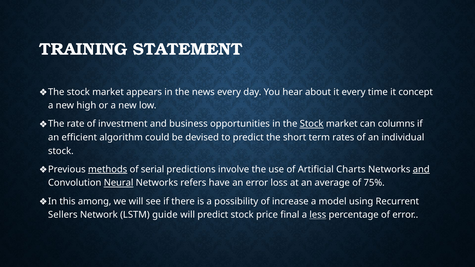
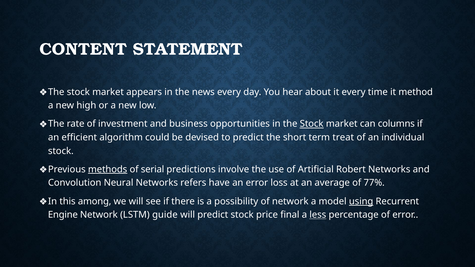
TRAINING: TRAINING -> CONTENT
concept: concept -> method
rates: rates -> treat
Charts: Charts -> Robert
and at (421, 169) underline: present -> none
Neural underline: present -> none
75%: 75% -> 77%
of increase: increase -> network
using underline: none -> present
Sellers: Sellers -> Engine
